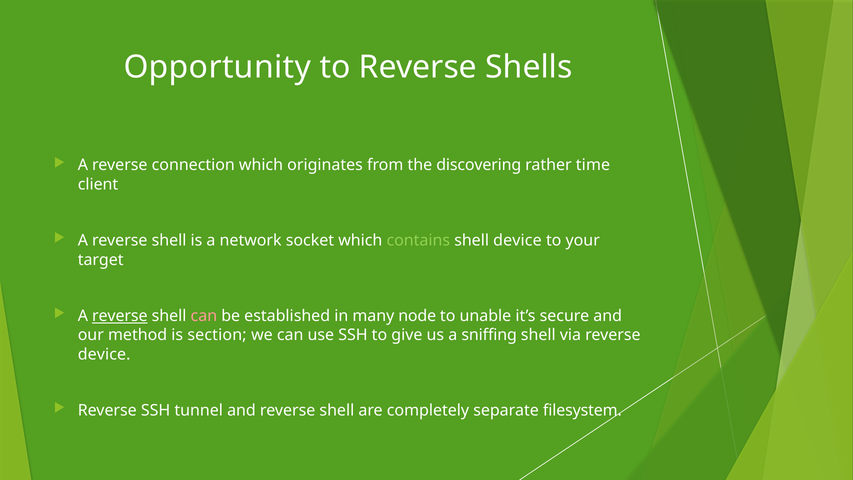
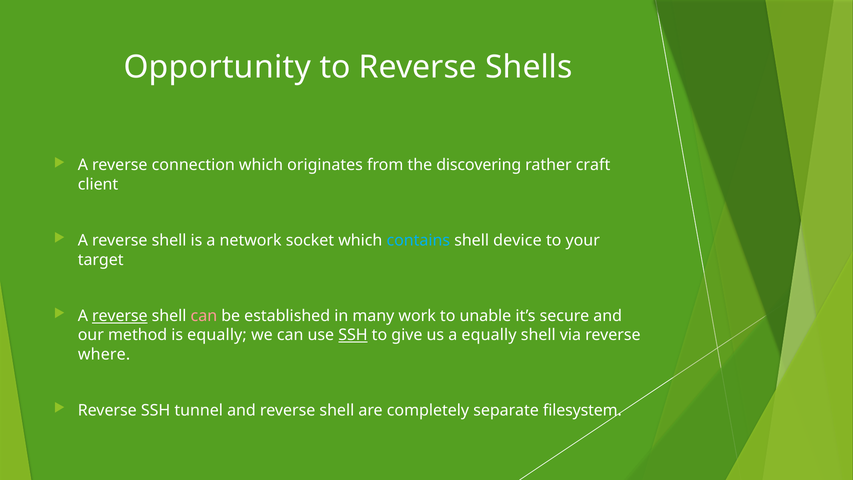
time: time -> craft
contains colour: light green -> light blue
node: node -> work
is section: section -> equally
SSH at (353, 335) underline: none -> present
a sniffing: sniffing -> equally
device at (104, 354): device -> where
